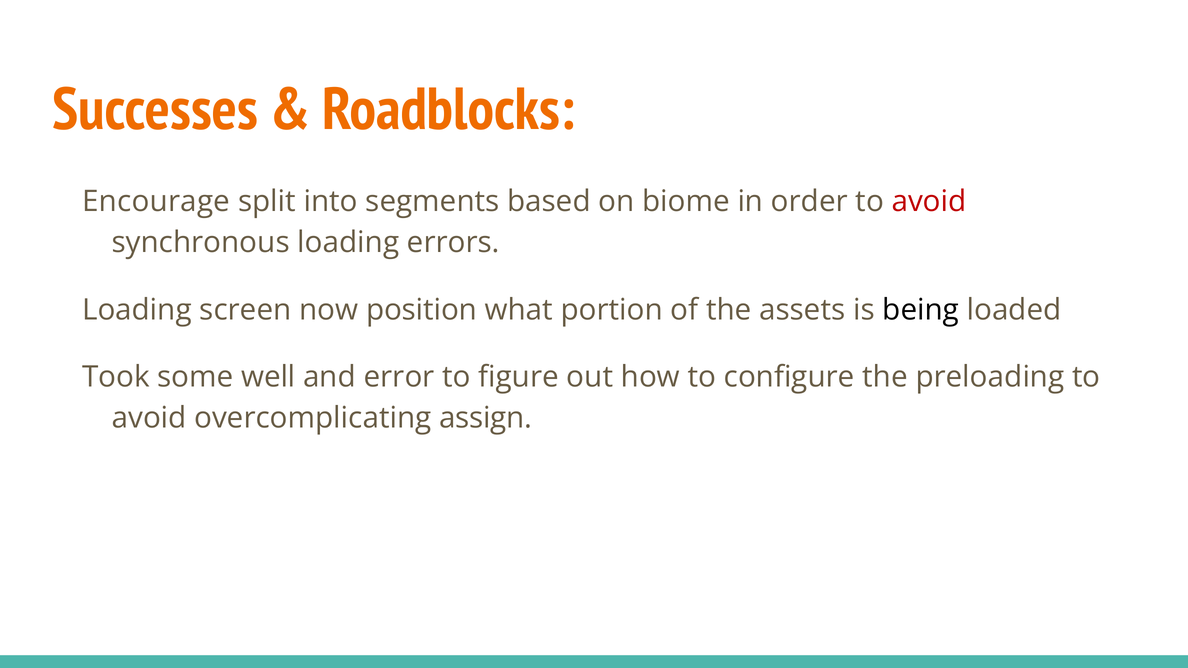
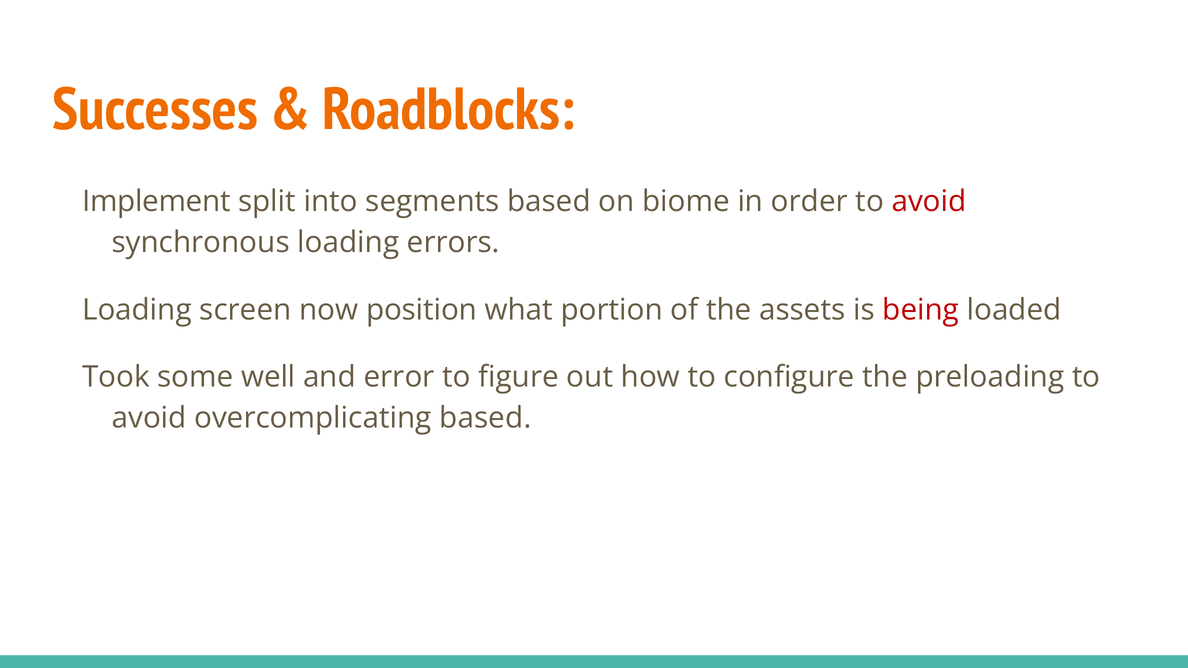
Encourage: Encourage -> Implement
being colour: black -> red
overcomplicating assign: assign -> based
